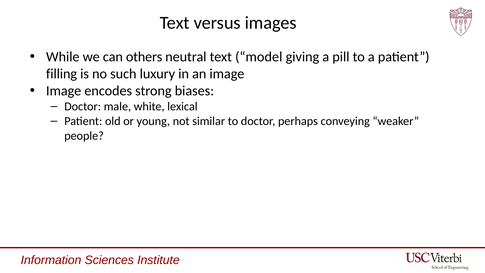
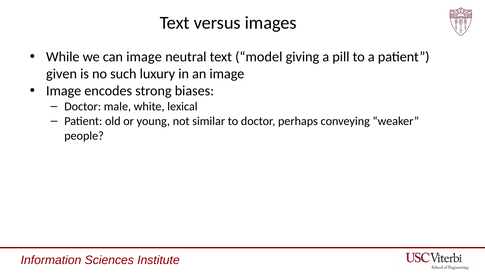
can others: others -> image
filling: filling -> given
